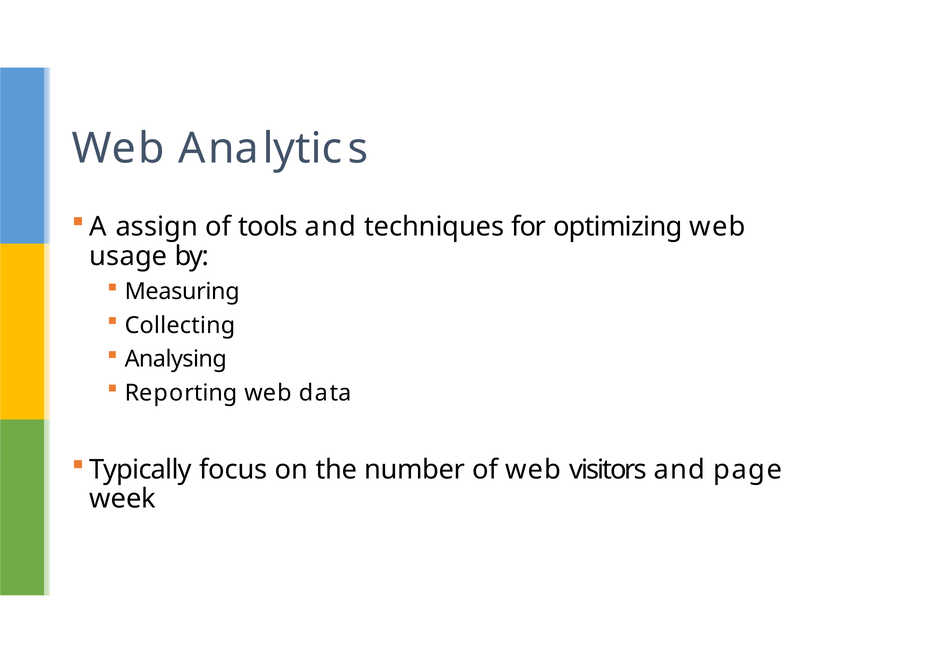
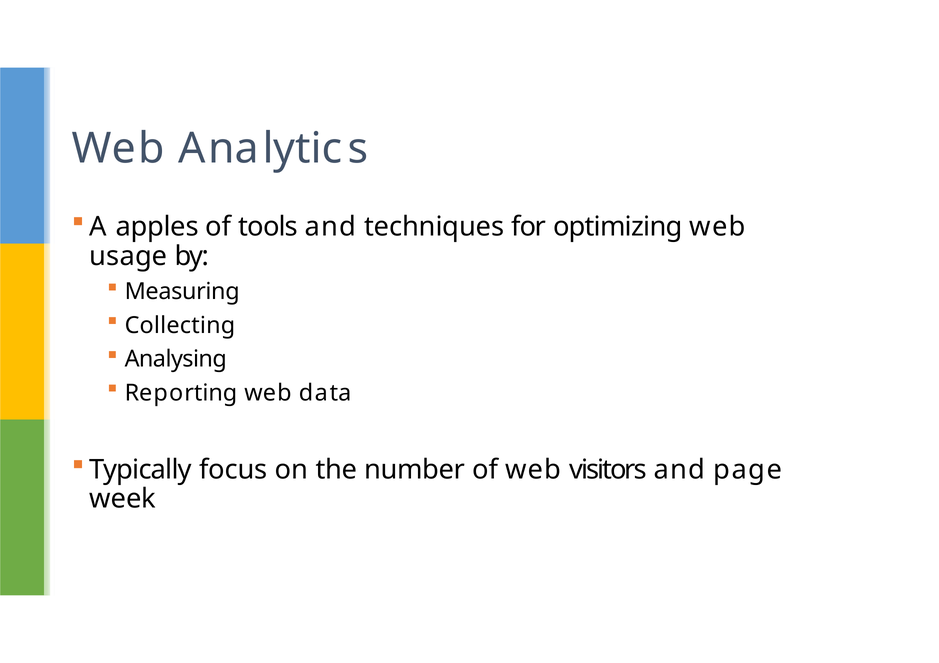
assign: assign -> apples
